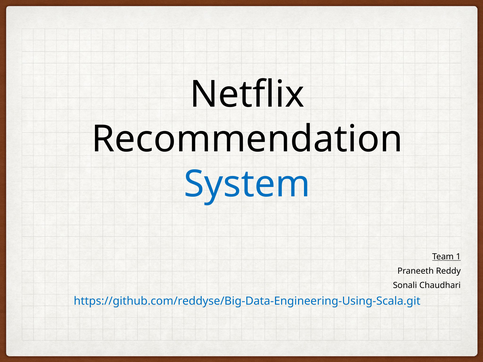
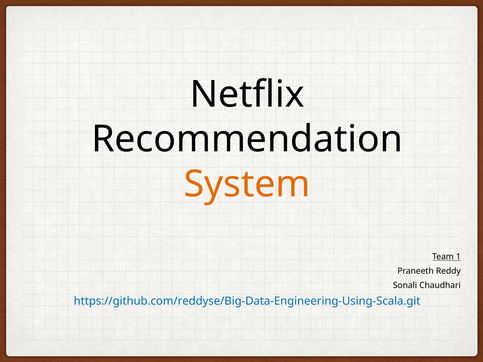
System colour: blue -> orange
